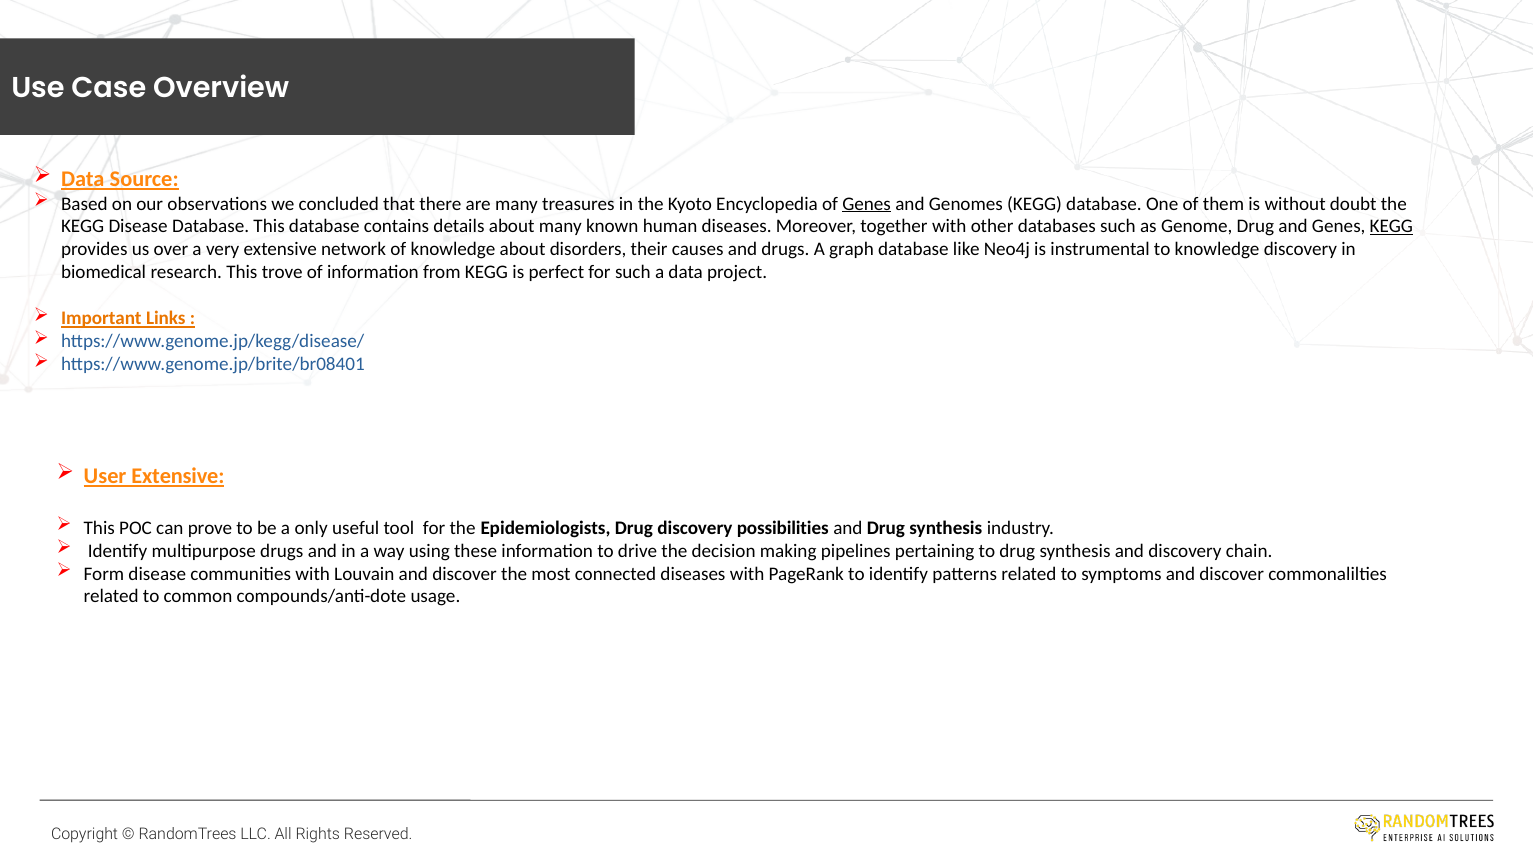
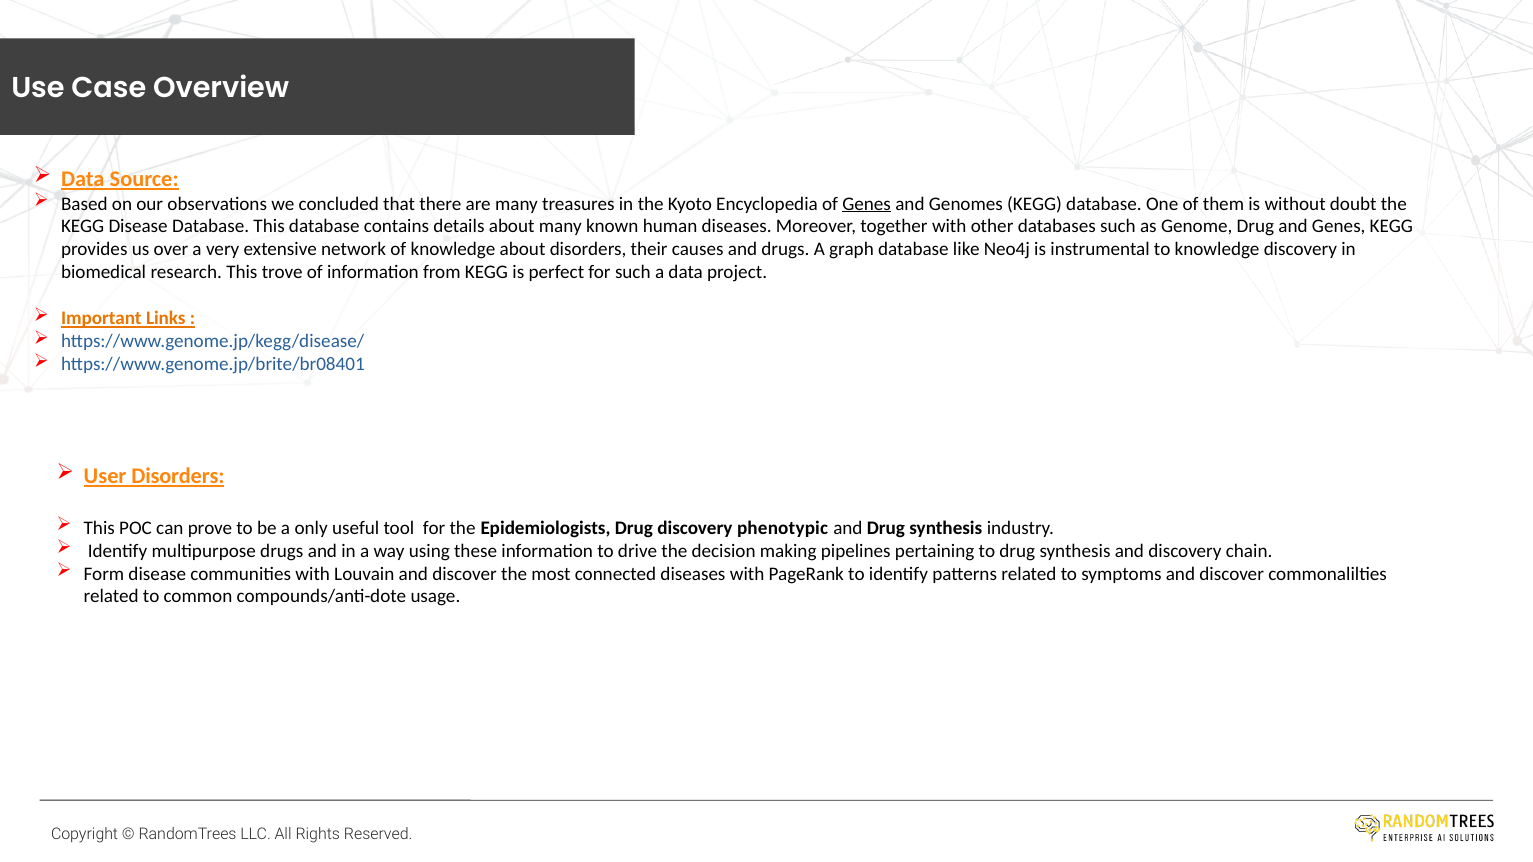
KEGG at (1391, 227) underline: present -> none
User Extensive: Extensive -> Disorders
possibilities: possibilities -> phenotypic
